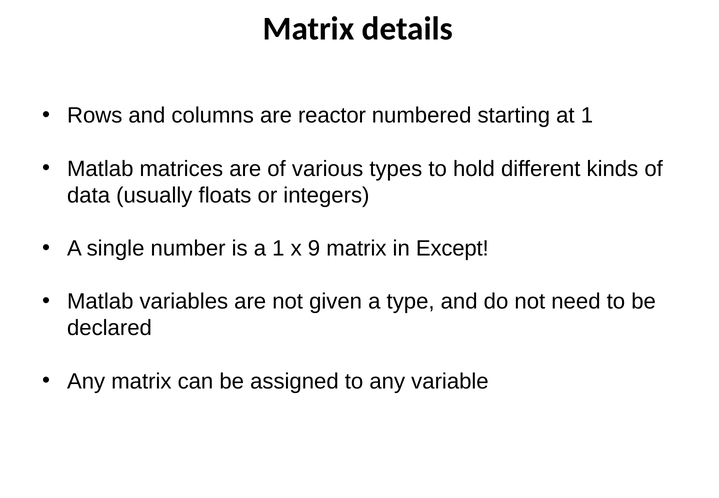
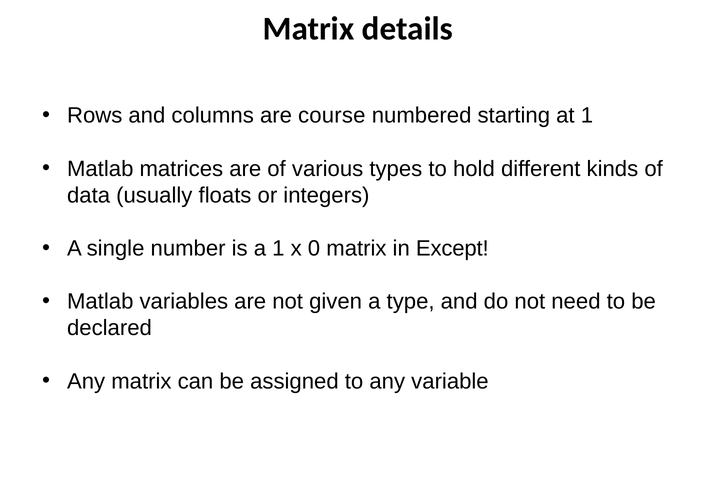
reactor: reactor -> course
9: 9 -> 0
